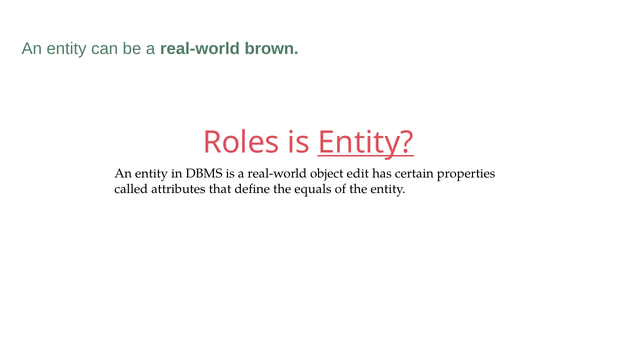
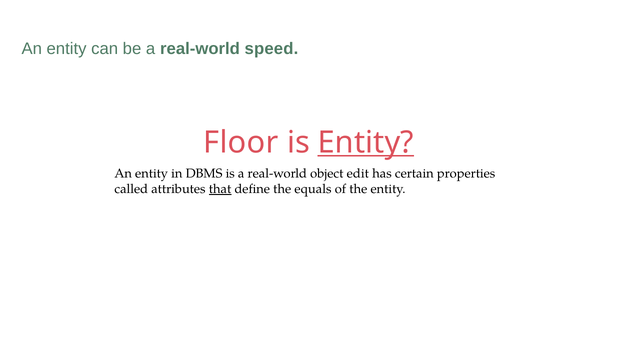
brown: brown -> speed
Roles: Roles -> Floor
that underline: none -> present
